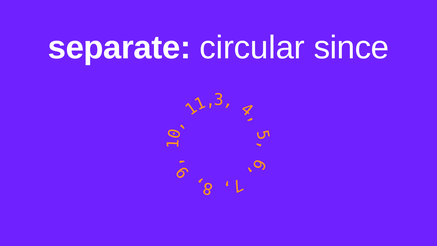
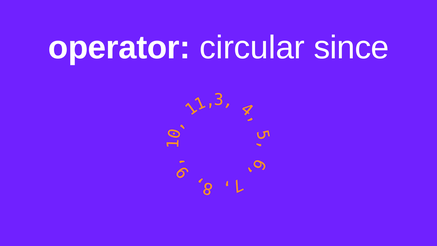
separate: separate -> operator
